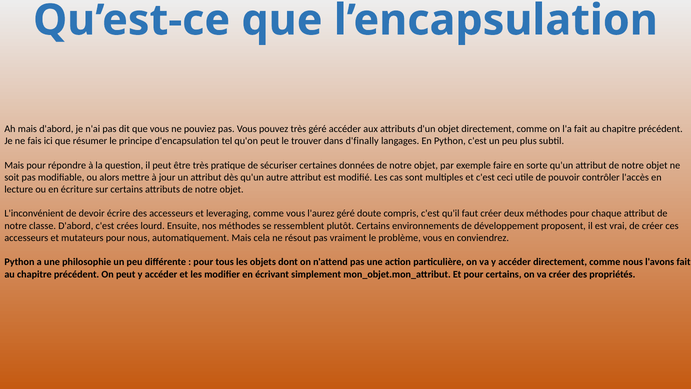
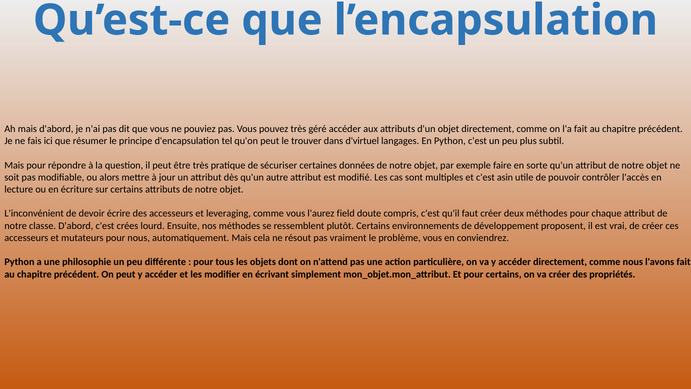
d'finally: d'finally -> d'virtuel
ceci: ceci -> asin
l'aurez géré: géré -> field
